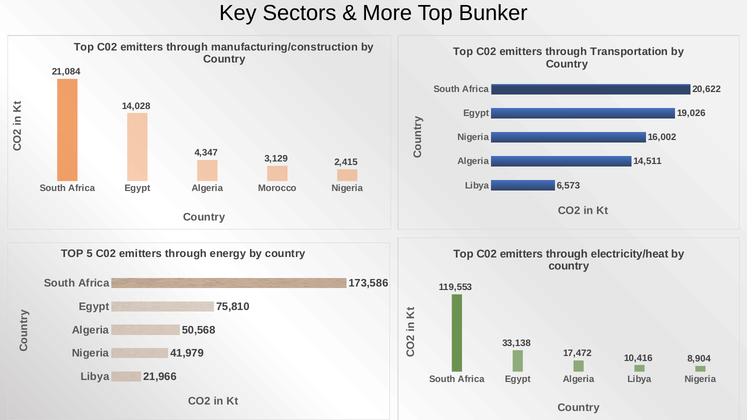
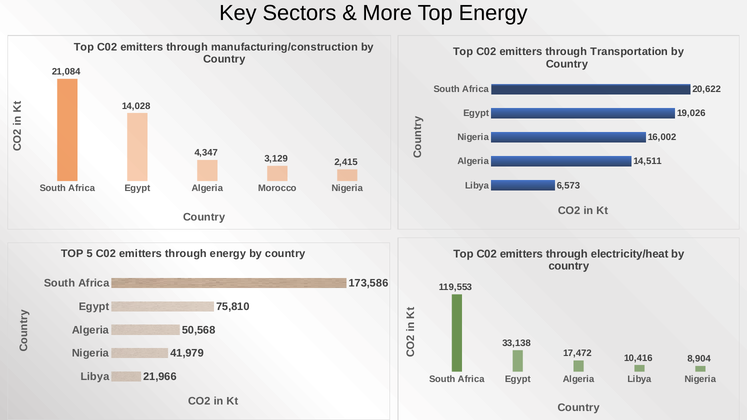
Top Bunker: Bunker -> Energy
